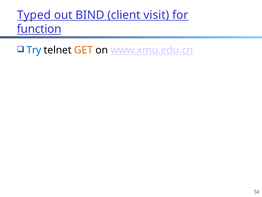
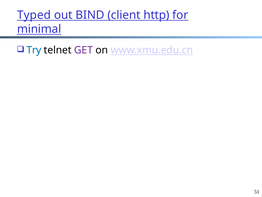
visit: visit -> http
function: function -> minimal
GET colour: orange -> purple
